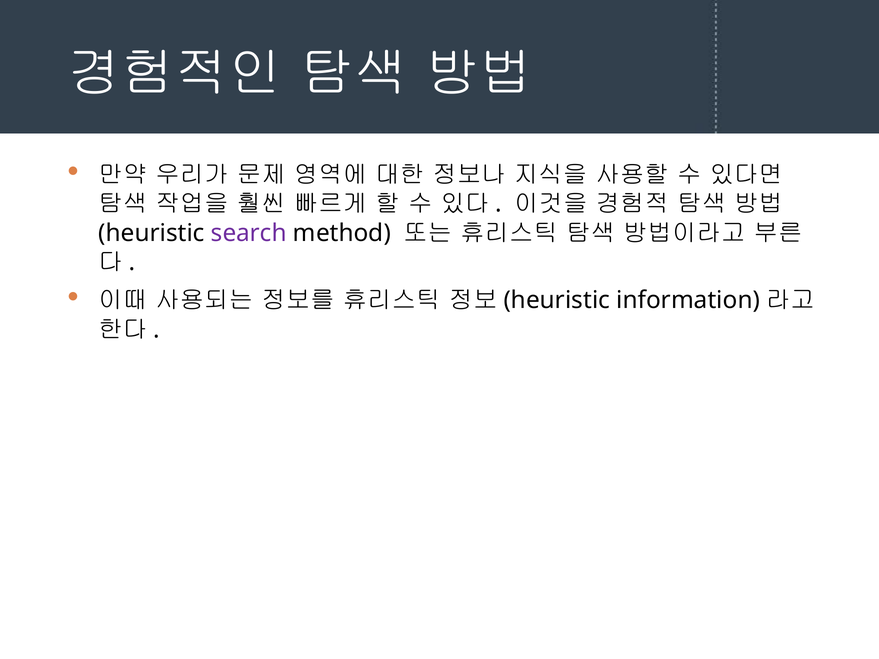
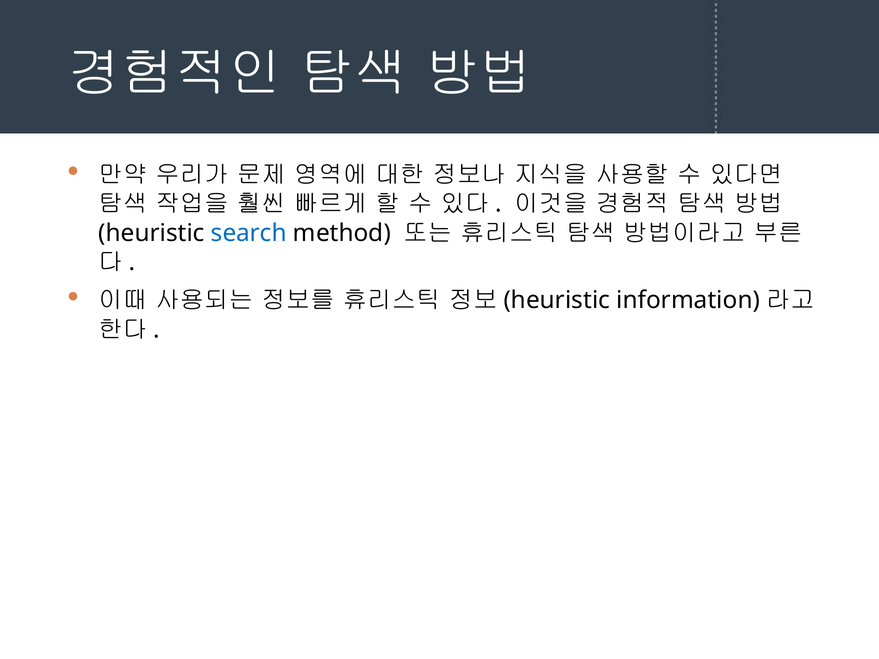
search colour: purple -> blue
